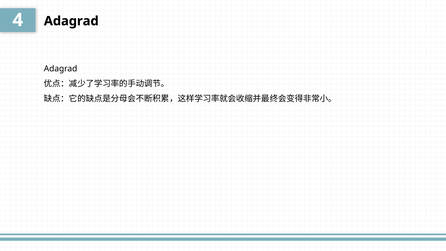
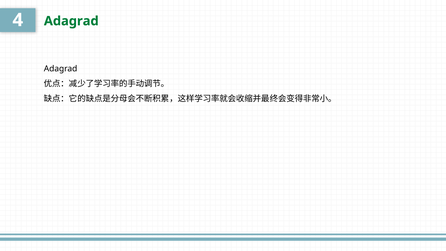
Adagrad at (71, 21) colour: black -> green
